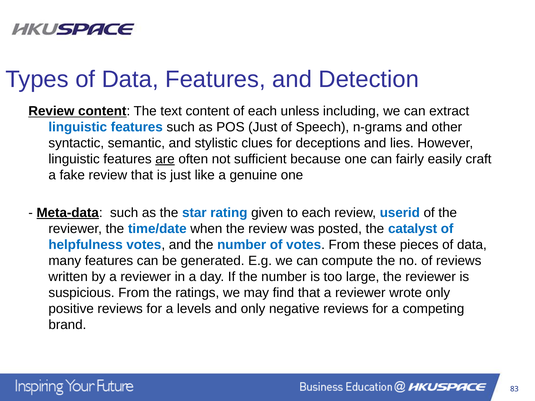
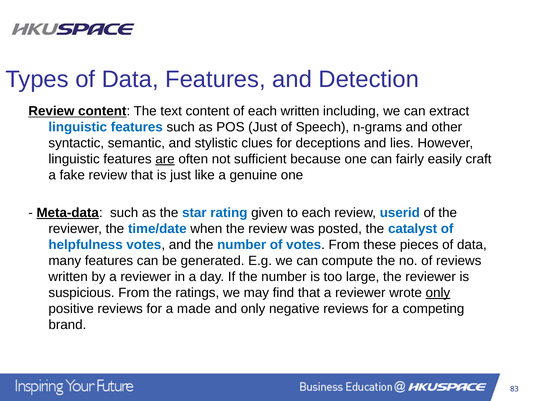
each unless: unless -> written
only at (438, 293) underline: none -> present
levels: levels -> made
